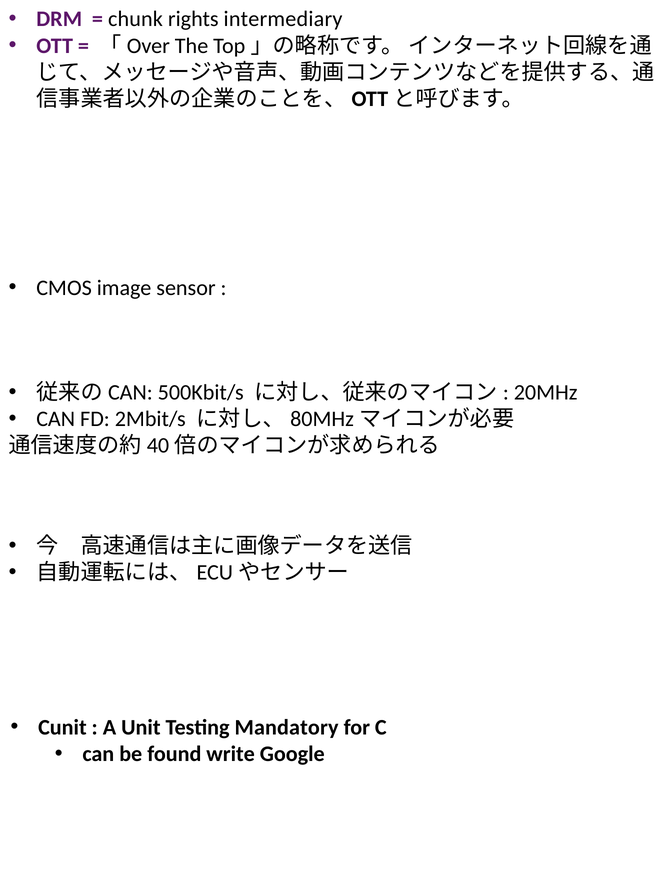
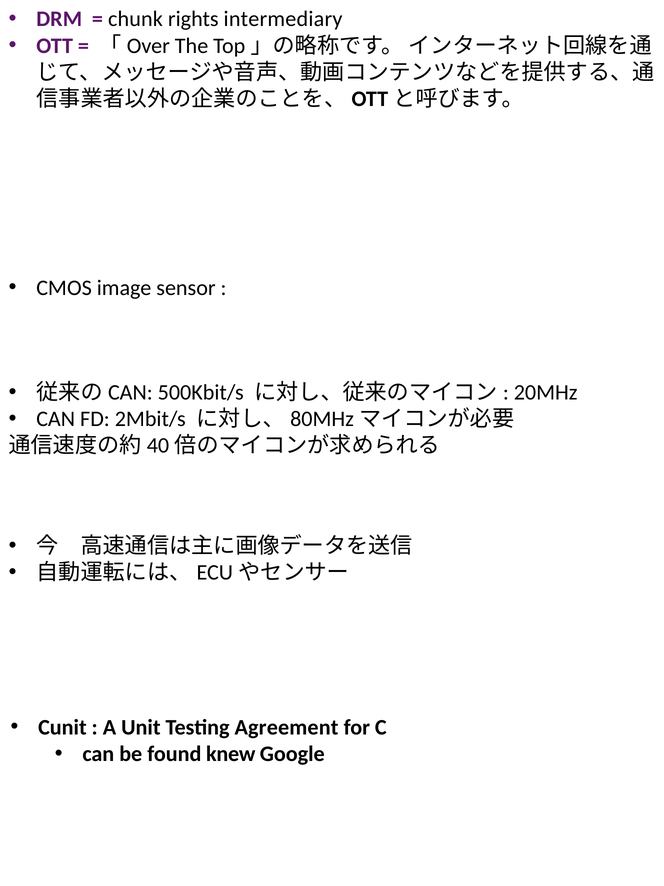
Mandatory: Mandatory -> Agreement
write: write -> knew
